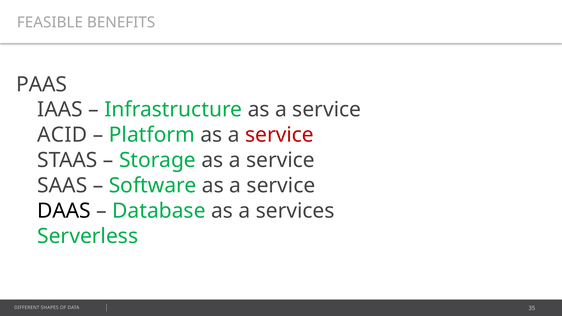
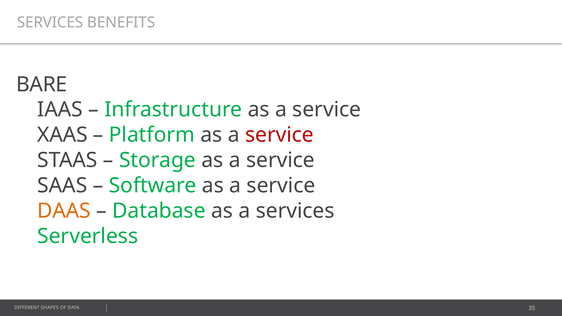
FEASIBLE at (50, 23): FEASIBLE -> SERVICES
PAAS: PAAS -> BARE
ACID: ACID -> XAAS
DAAS colour: black -> orange
